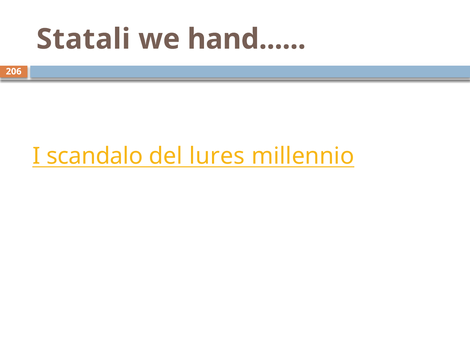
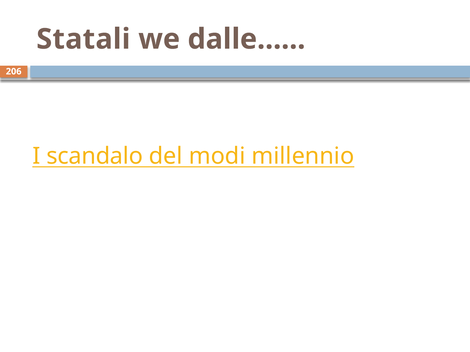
hand: hand -> dalle
lures: lures -> modi
